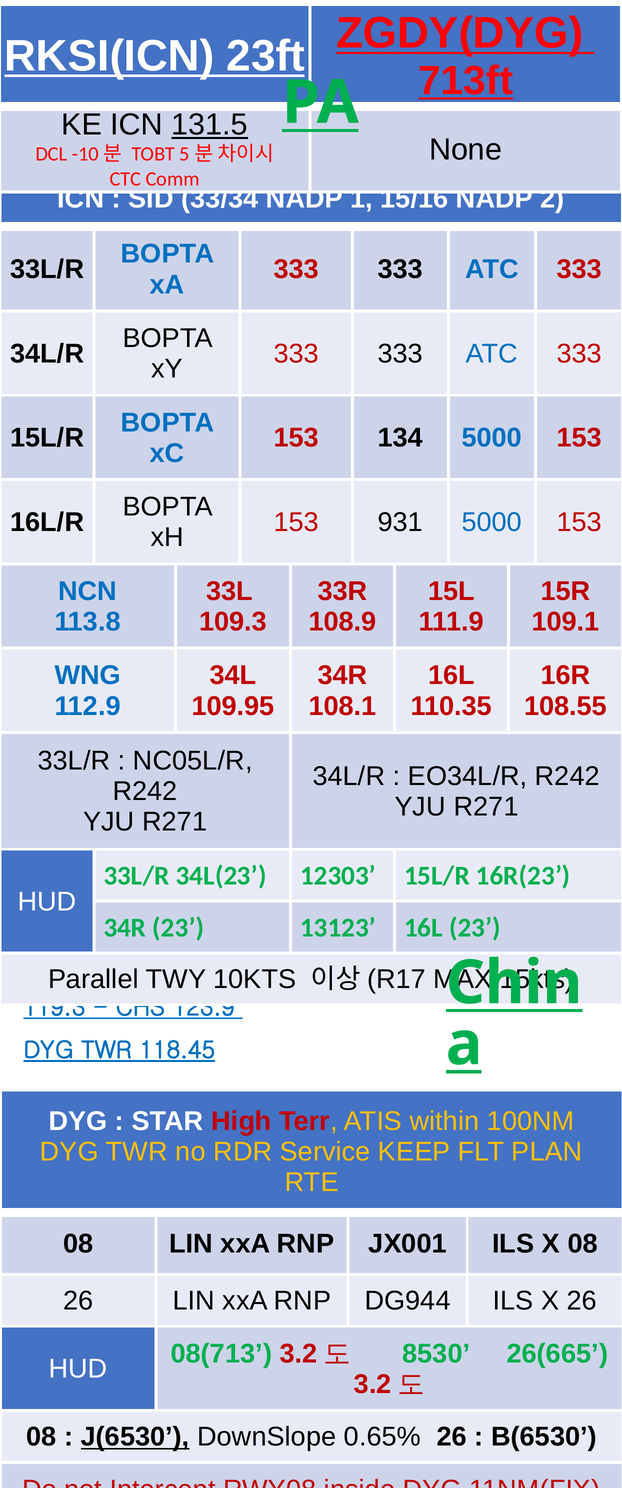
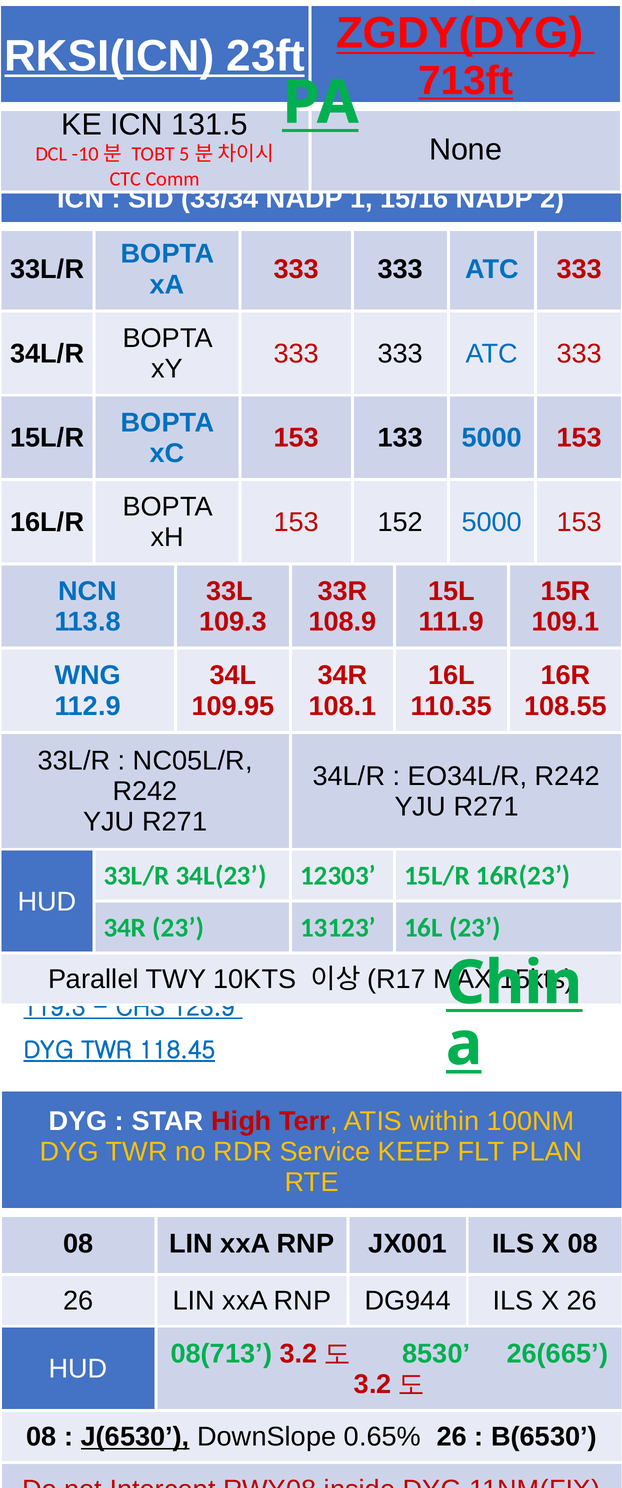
131.5 underline: present -> none
134: 134 -> 133
931: 931 -> 152
